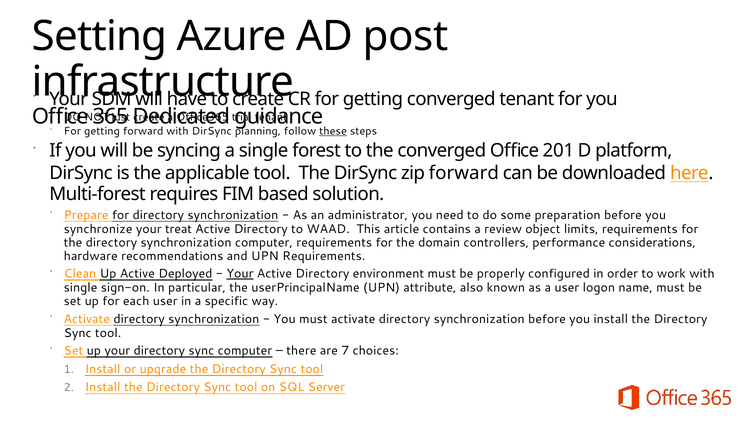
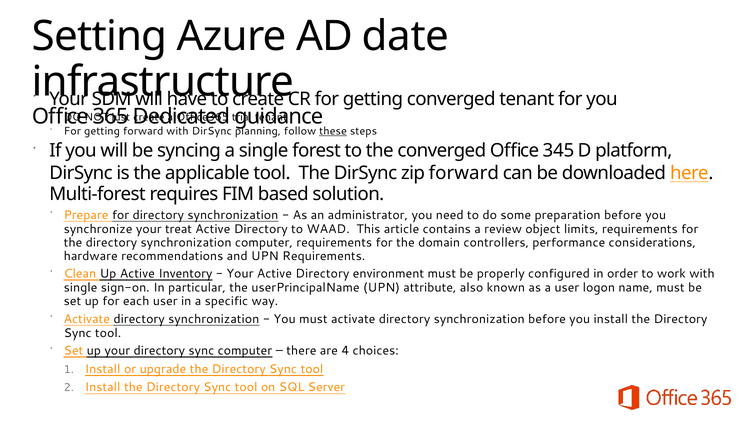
post: post -> date
201: 201 -> 345
Deployed: Deployed -> Inventory
Your at (240, 274) underline: present -> none
7: 7 -> 4
